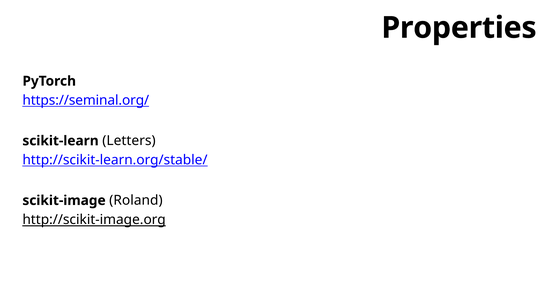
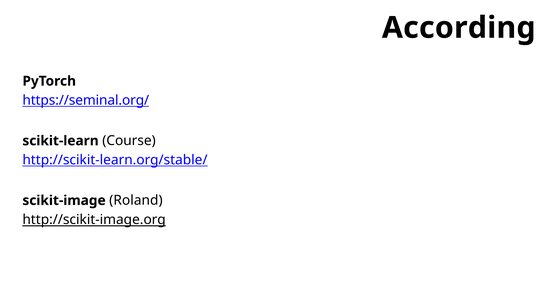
Properties: Properties -> According
Letters: Letters -> Course
